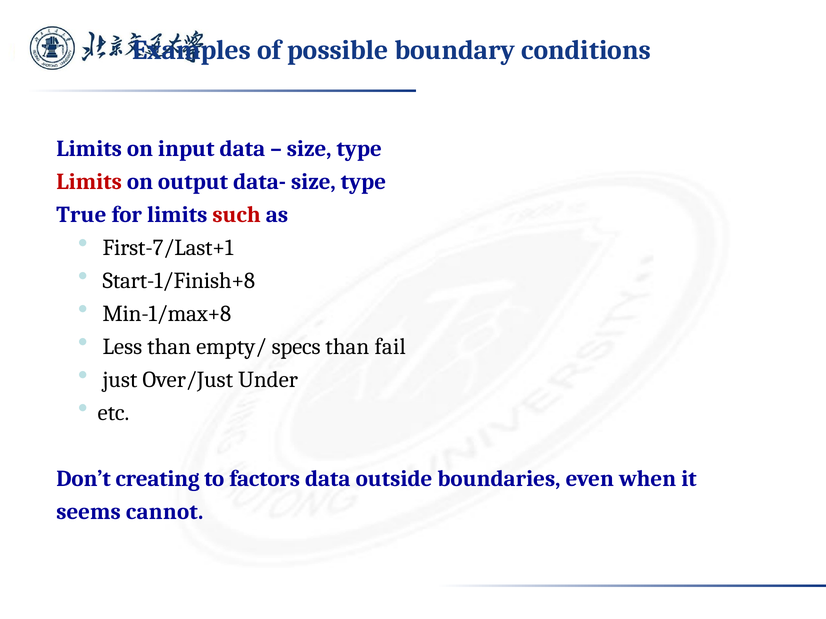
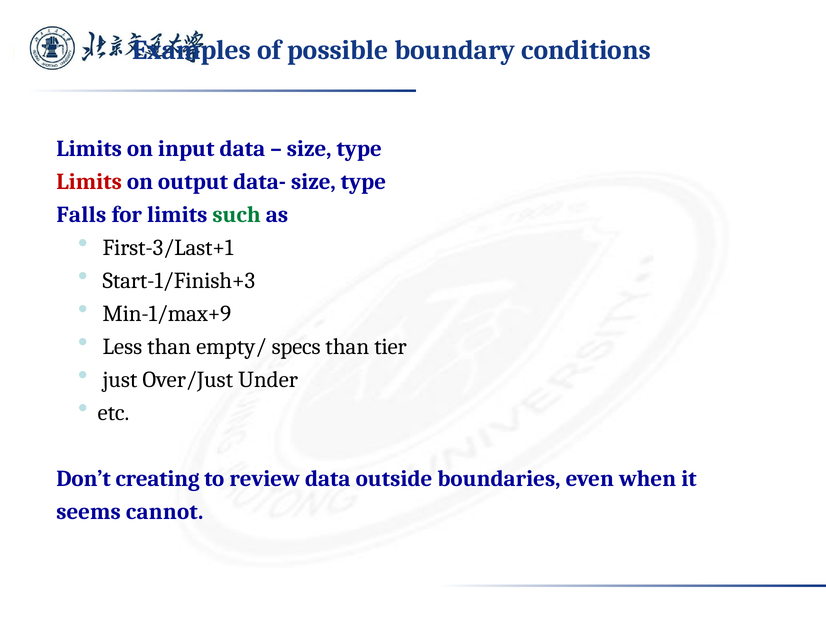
True: True -> Falls
such colour: red -> green
First-7/Last+1: First-7/Last+1 -> First-3/Last+1
Start-1/Finish+8: Start-1/Finish+8 -> Start-1/Finish+3
Min-1/max+8: Min-1/max+8 -> Min-1/max+9
fail: fail -> tier
factors: factors -> review
